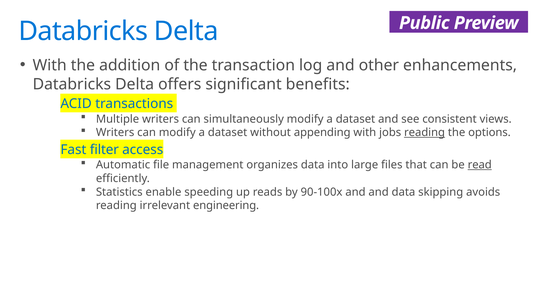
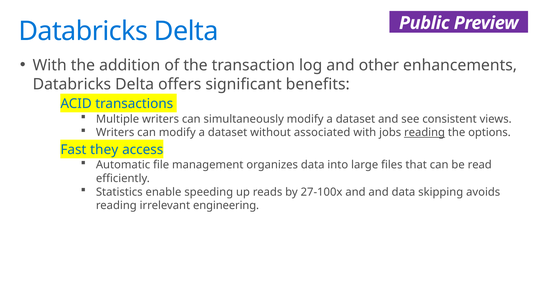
appending: appending -> associated
filter: filter -> they
read underline: present -> none
90-100x: 90-100x -> 27-100x
